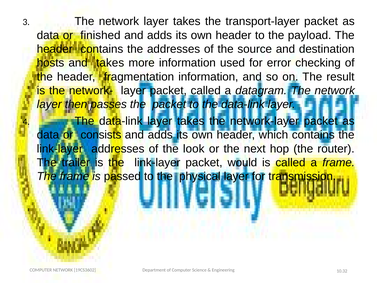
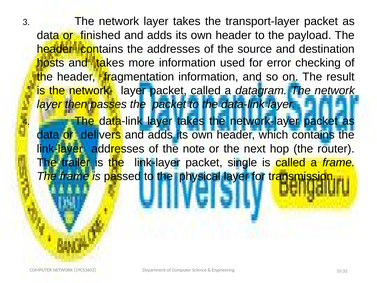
consists: consists -> delivers
look: look -> note
would: would -> single
